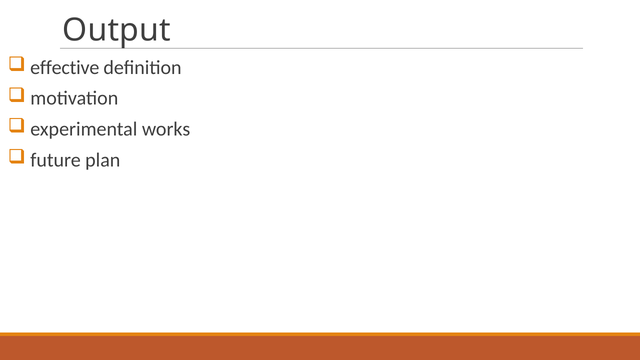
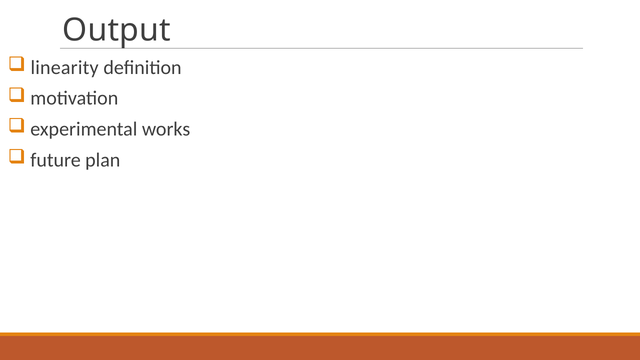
effective: effective -> linearity
